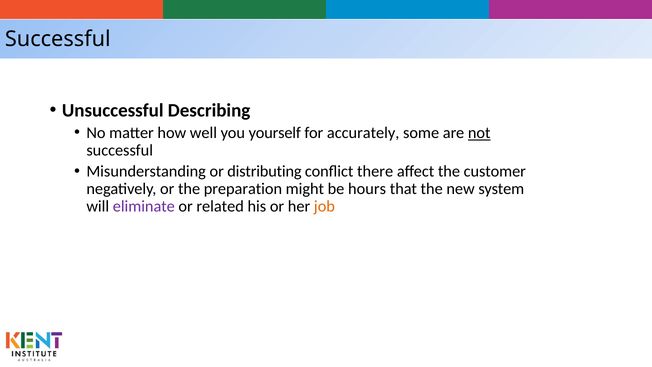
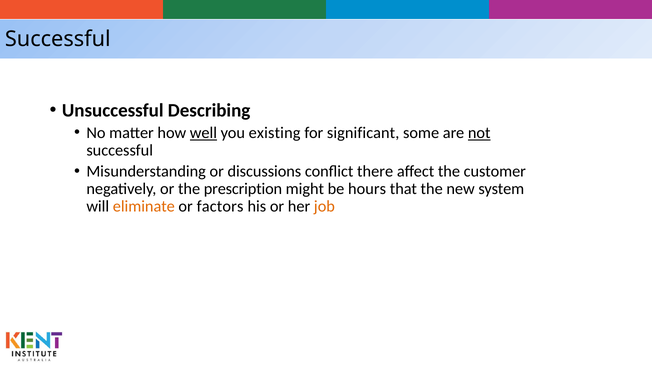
well underline: none -> present
yourself: yourself -> existing
accurately: accurately -> significant
distributing: distributing -> discussions
preparation: preparation -> prescription
eliminate colour: purple -> orange
related: related -> factors
